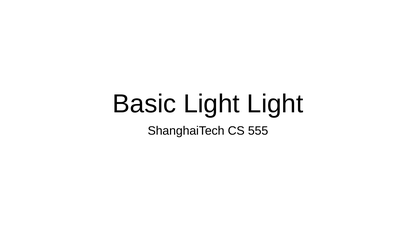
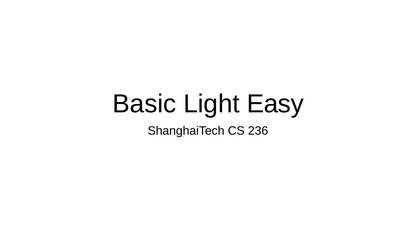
Light Light: Light -> Easy
555: 555 -> 236
